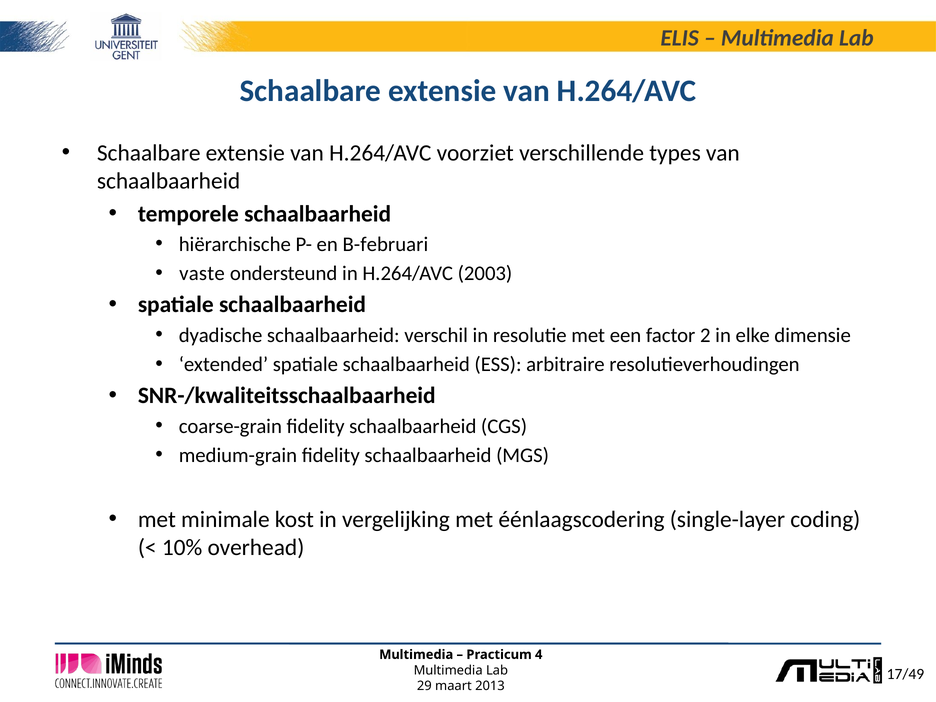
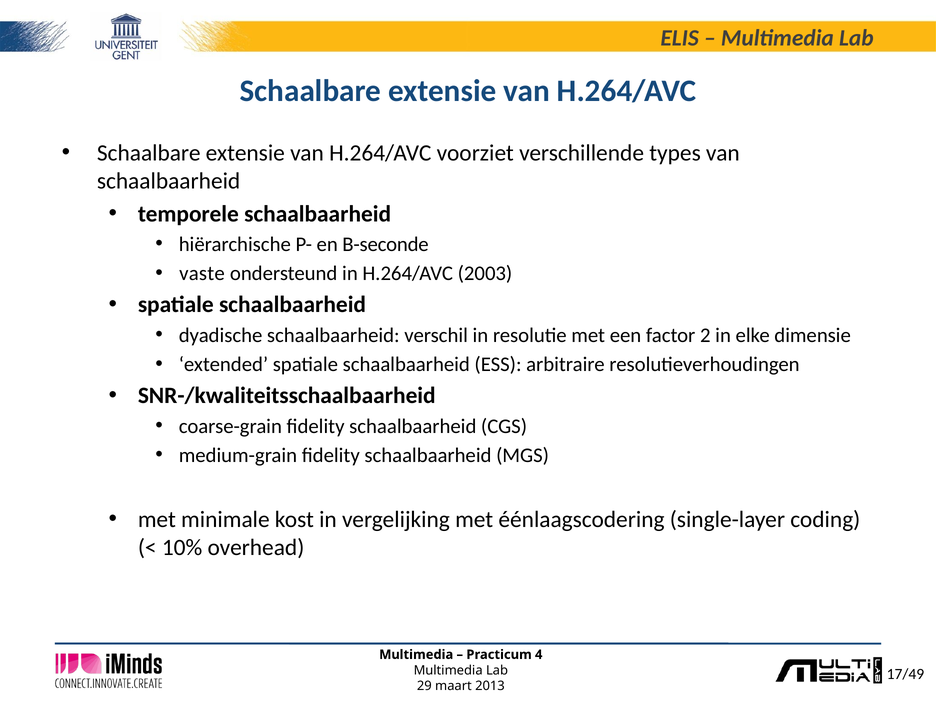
B-februari: B-februari -> B-seconde
